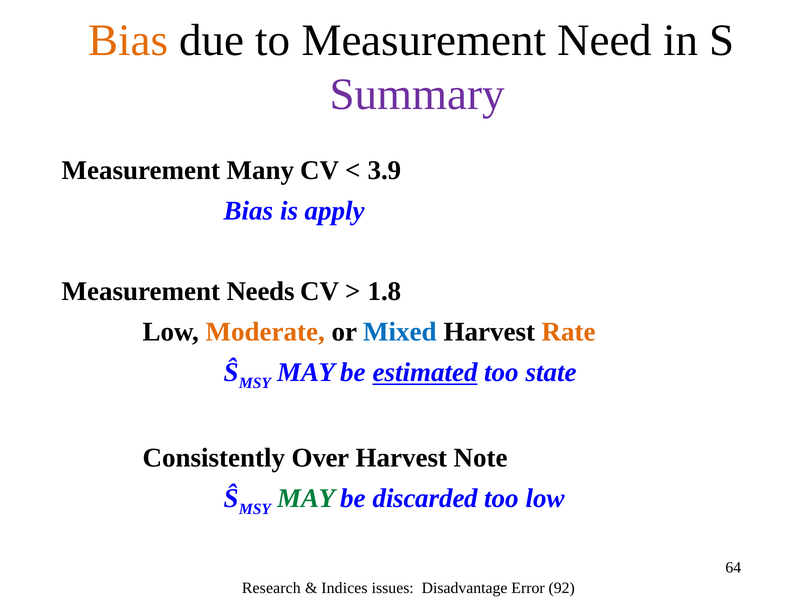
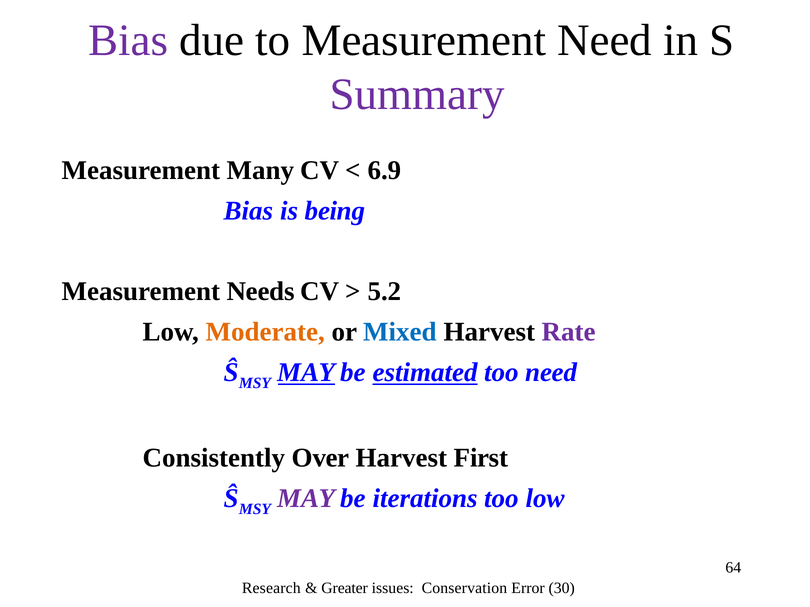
Bias at (128, 40) colour: orange -> purple
3.9: 3.9 -> 6.9
apply: apply -> being
1.8: 1.8 -> 5.2
Rate colour: orange -> purple
MAY at (306, 373) underline: none -> present
too state: state -> need
Note: Note -> First
MAY at (306, 499) colour: green -> purple
discarded: discarded -> iterations
Indices: Indices -> Greater
Disadvantage: Disadvantage -> Conservation
92: 92 -> 30
